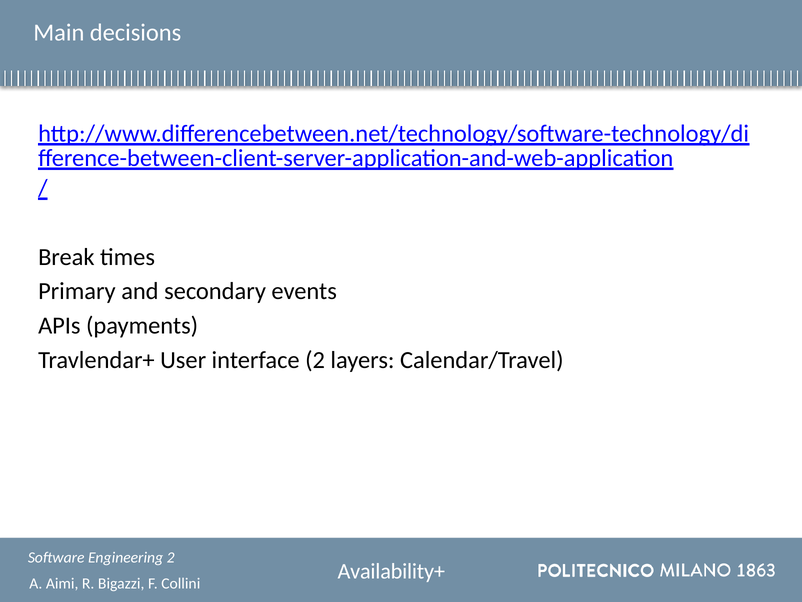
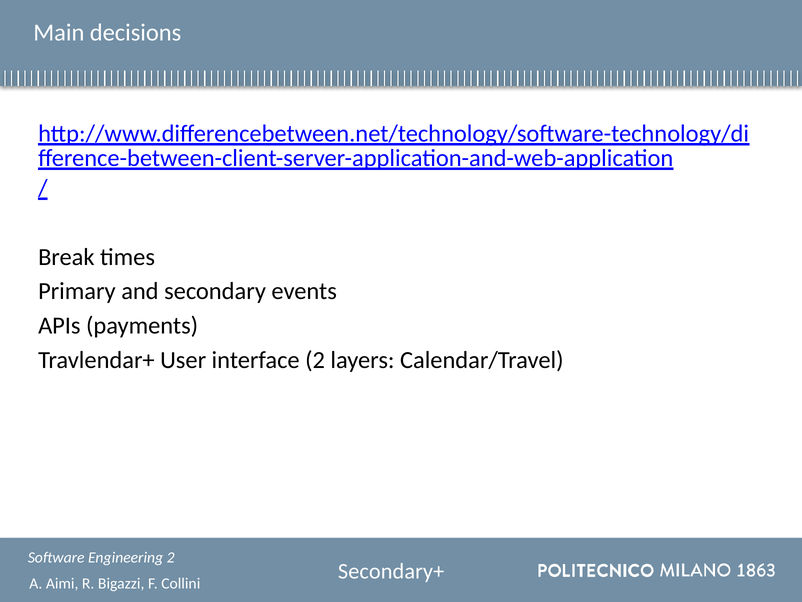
Availability+: Availability+ -> Secondary+
